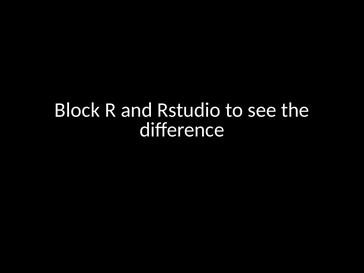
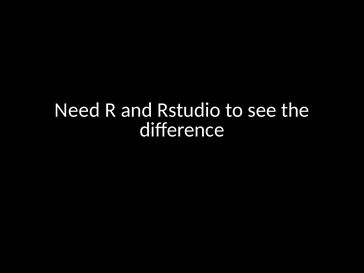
Block: Block -> Need
